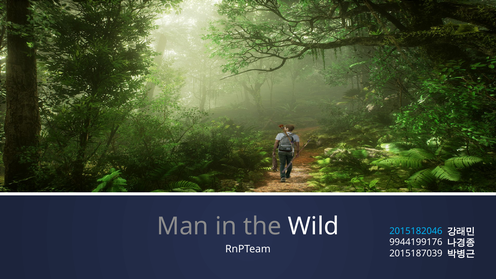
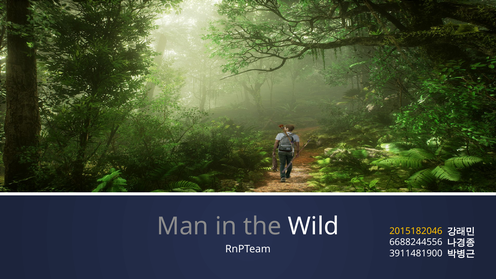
2015182046 colour: light blue -> yellow
9944199176: 9944199176 -> 6688244556
2015187039: 2015187039 -> 3911481900
